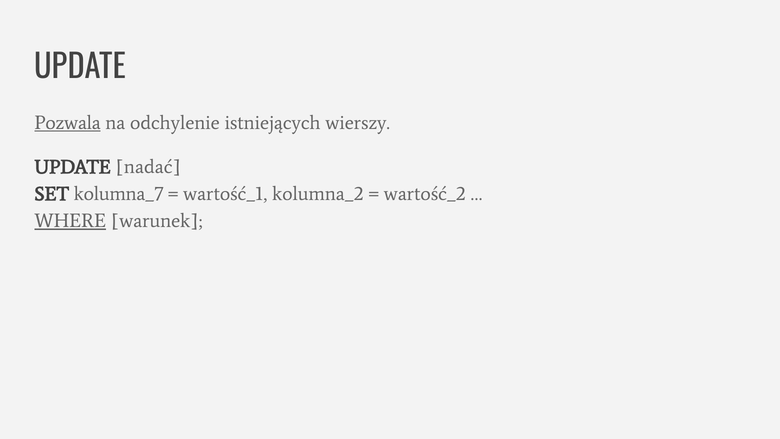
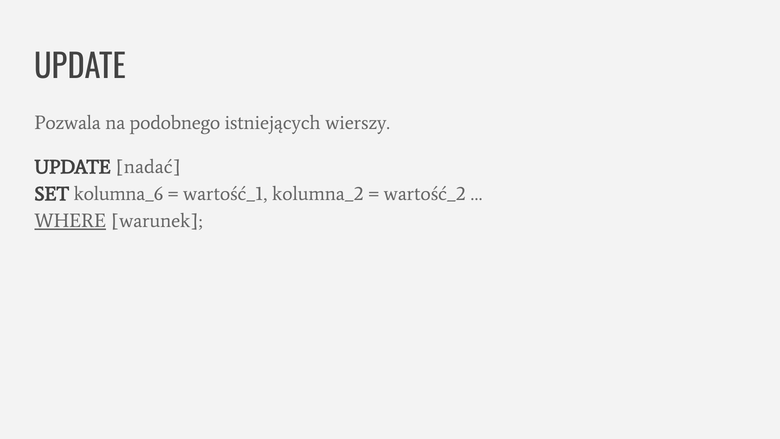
Pozwala underline: present -> none
odchylenie: odchylenie -> podobnego
kolumna_7: kolumna_7 -> kolumna_6
